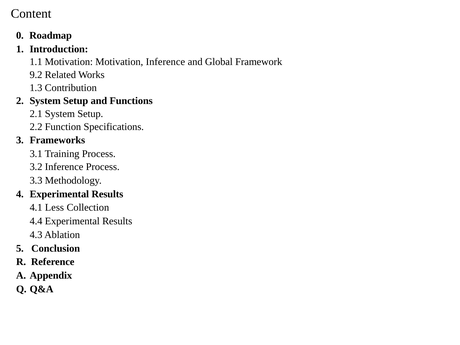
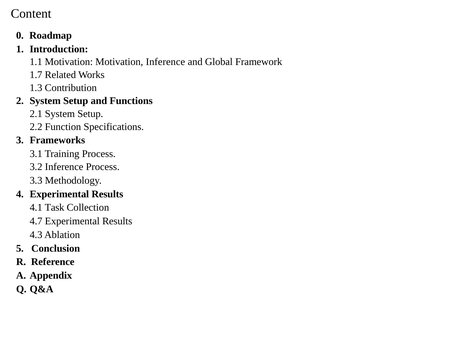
9.2: 9.2 -> 1.7
Less: Less -> Task
4.4: 4.4 -> 4.7
